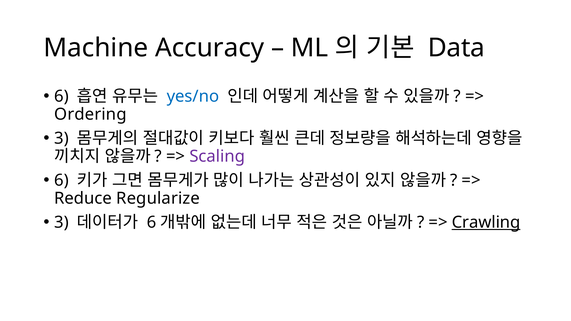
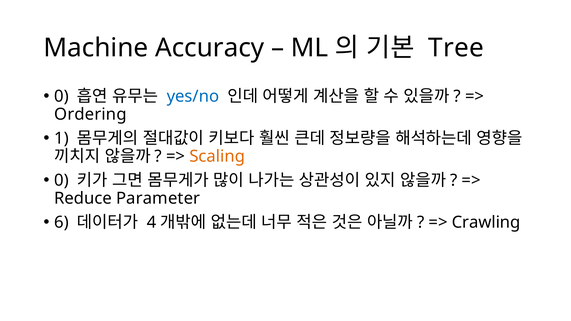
Data: Data -> Tree
6 at (61, 97): 6 -> 0
3 at (61, 138): 3 -> 1
Scaling colour: purple -> orange
6 at (61, 180): 6 -> 0
Regularize: Regularize -> Parameter
3 at (61, 222): 3 -> 6
6 at (152, 222): 6 -> 4
Crawling underline: present -> none
